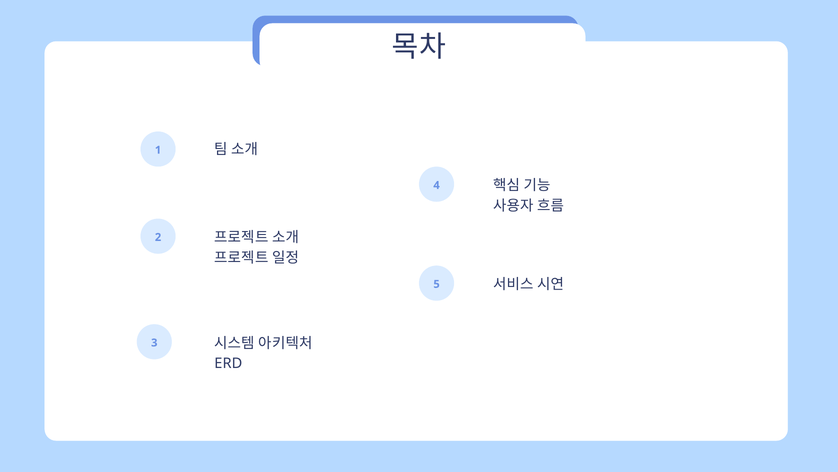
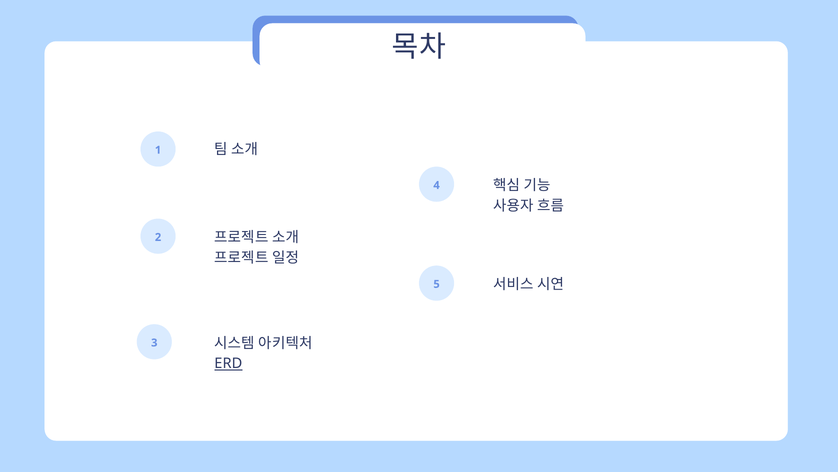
ERD underline: none -> present
